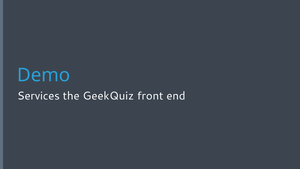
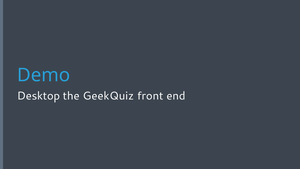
Services: Services -> Desktop
